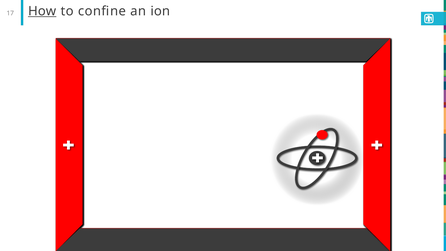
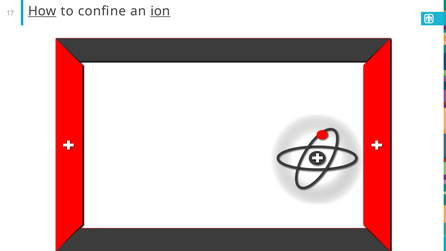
ion underline: none -> present
